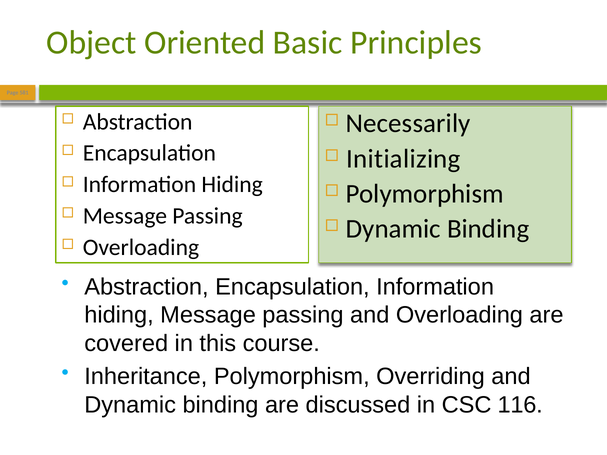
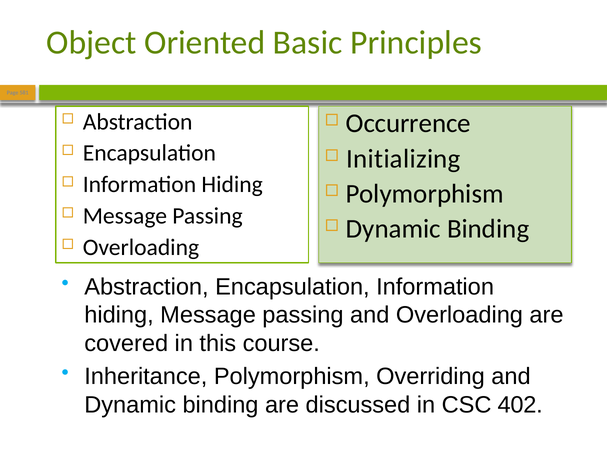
Necessarily: Necessarily -> Occurrence
116: 116 -> 402
